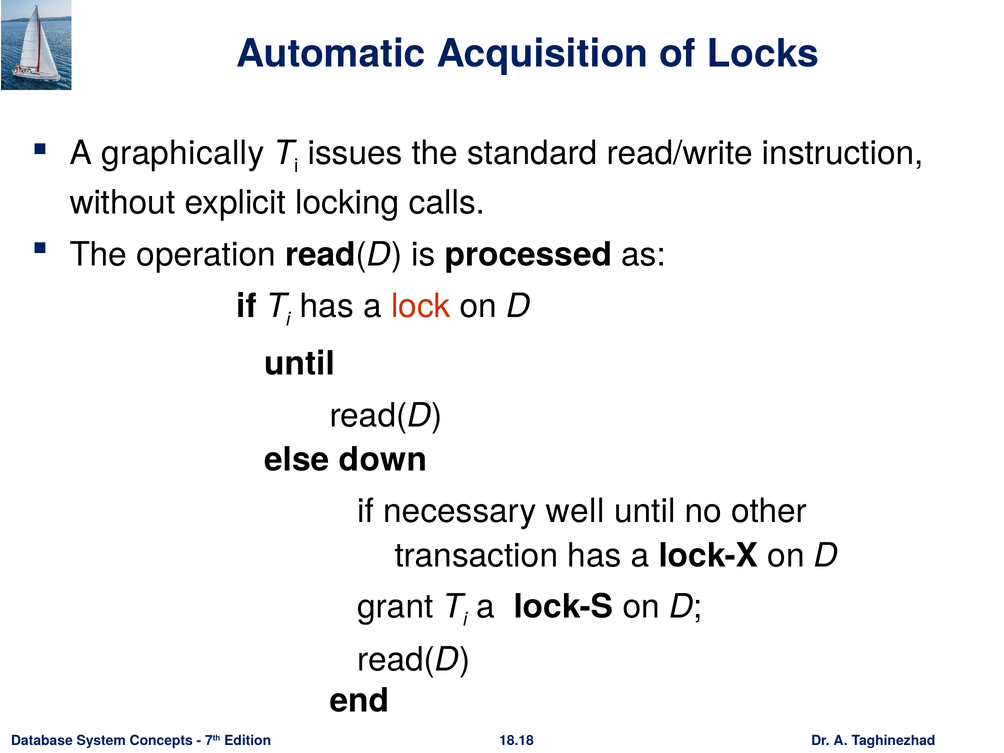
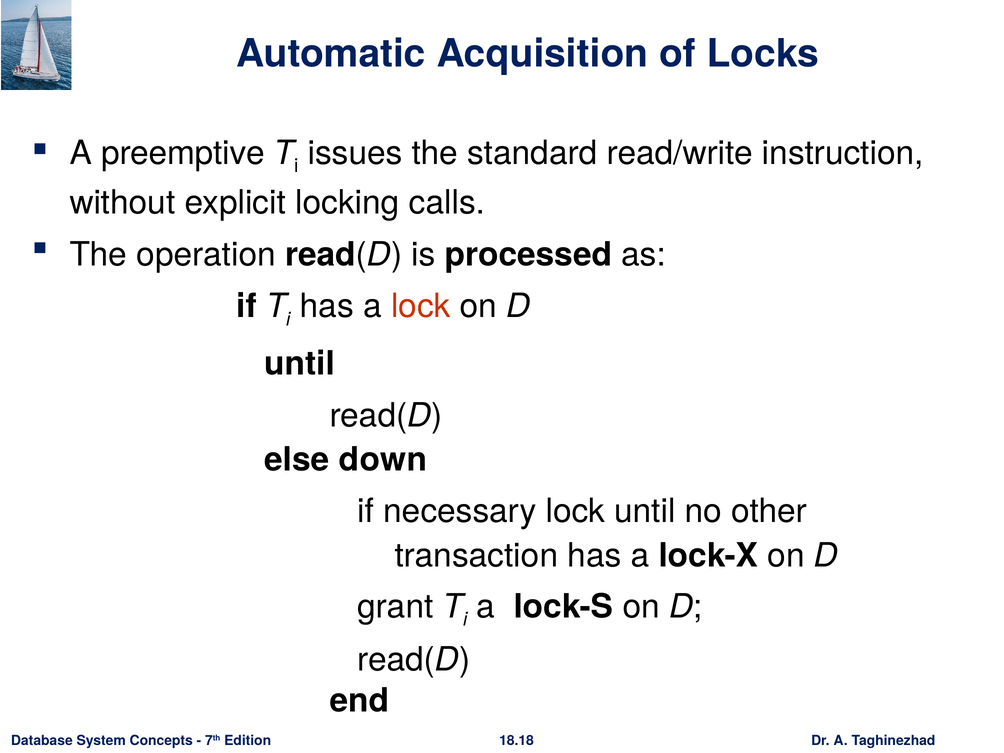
graphically: graphically -> preemptive
necessary well: well -> lock
